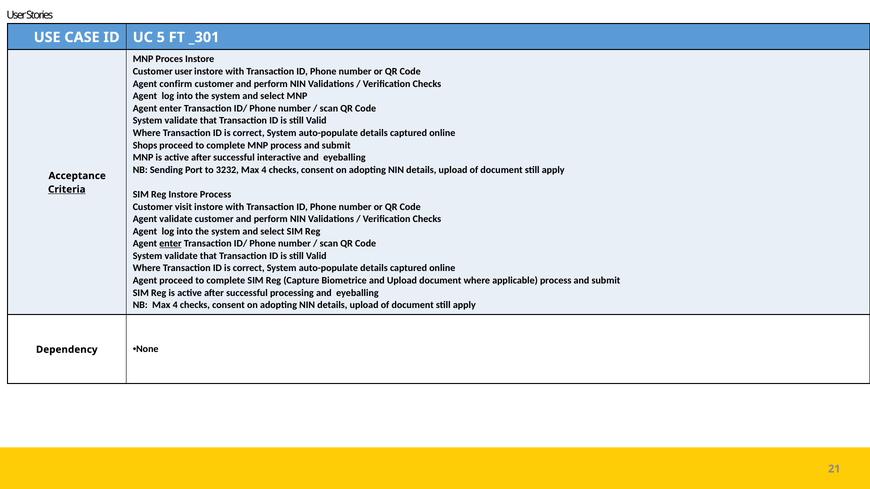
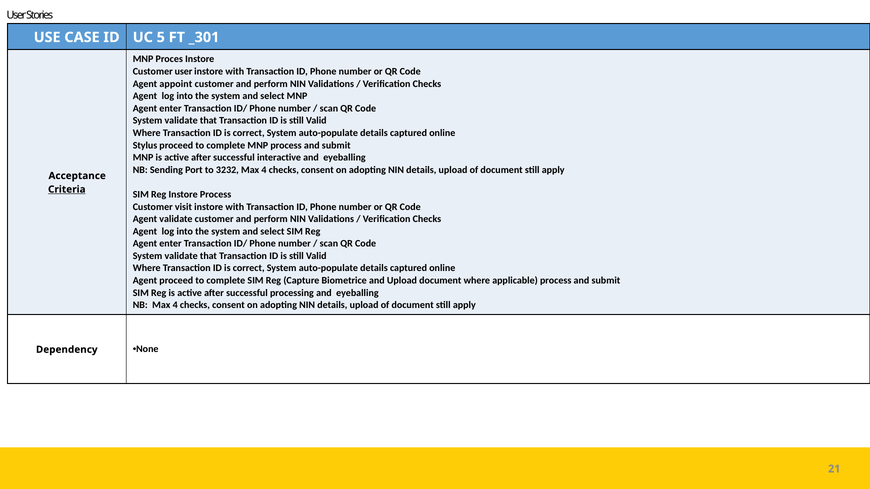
confirm: confirm -> appoint
Shops: Shops -> Stylus
enter at (170, 244) underline: present -> none
